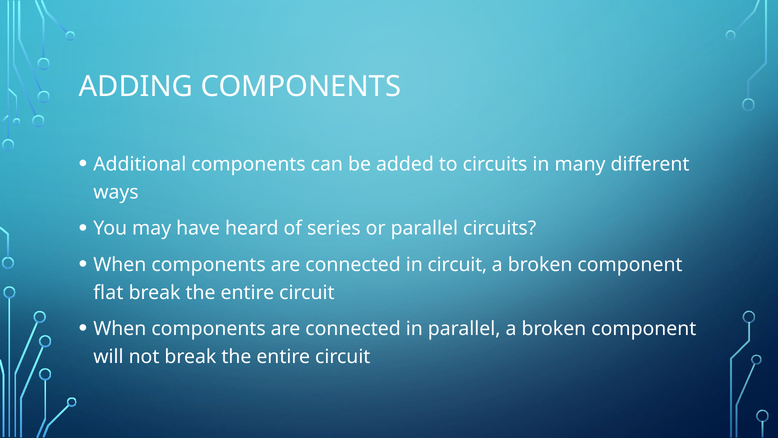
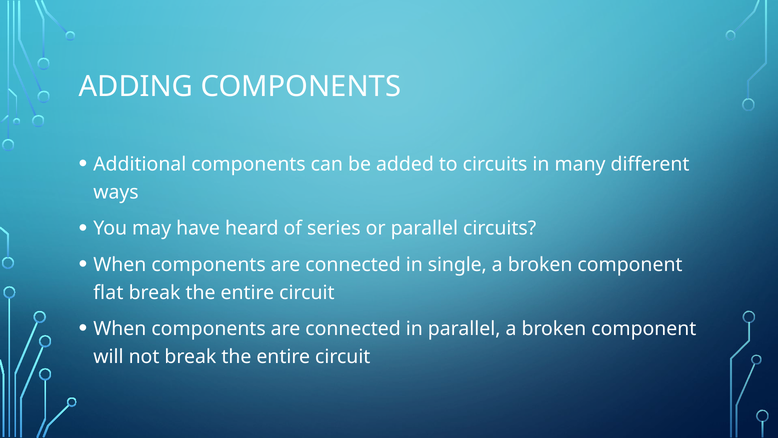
in circuit: circuit -> single
